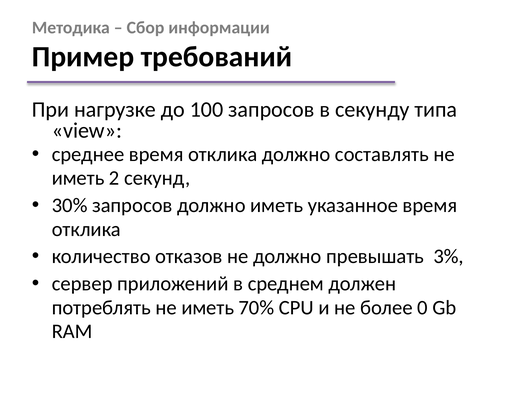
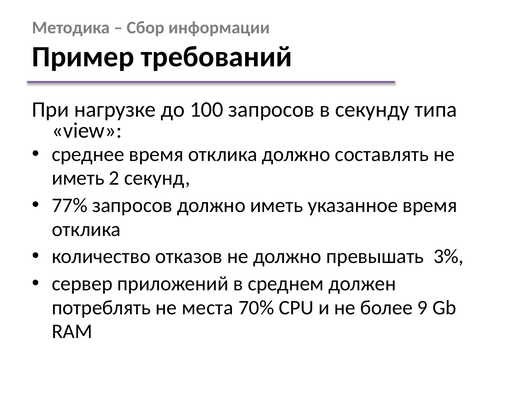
30%: 30% -> 77%
потреблять не иметь: иметь -> места
0: 0 -> 9
